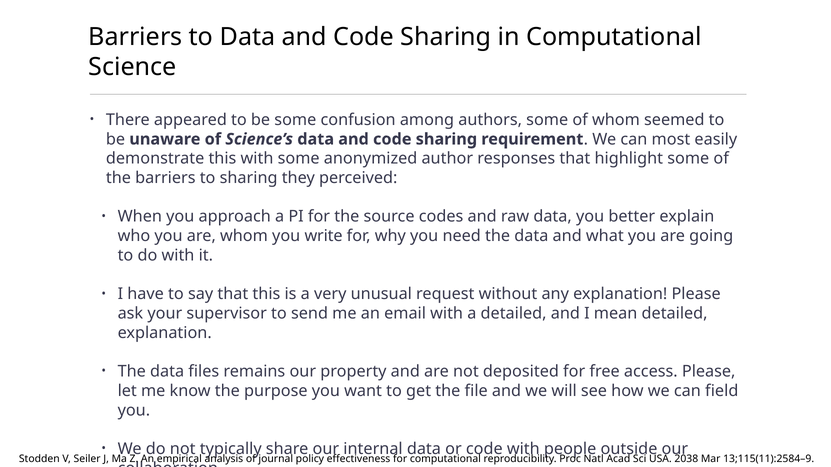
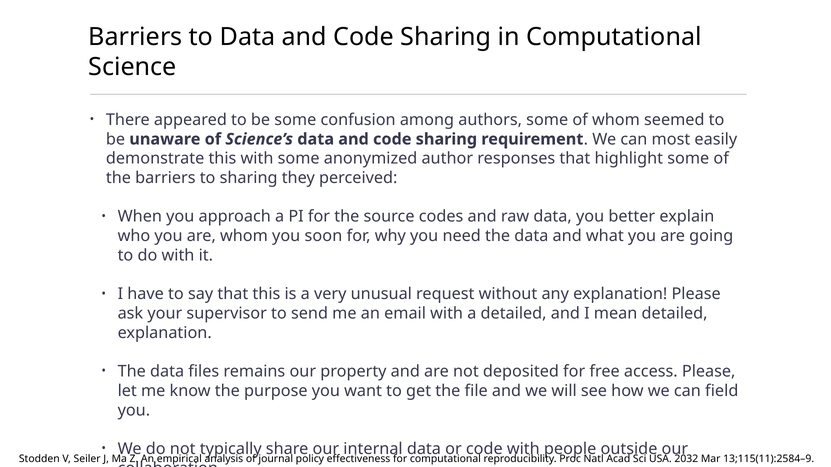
write: write -> soon
2038: 2038 -> 2032
